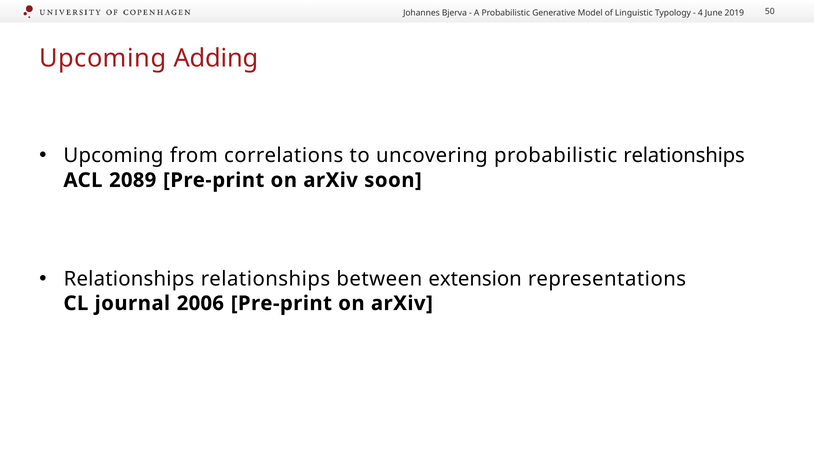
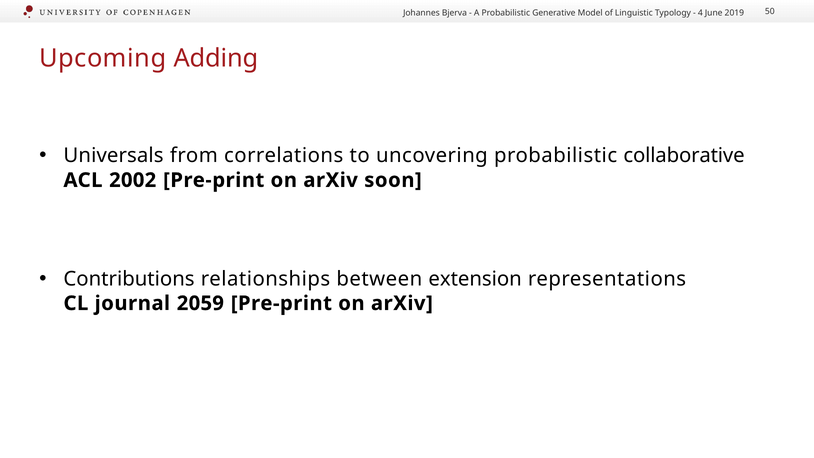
Upcoming at (113, 156): Upcoming -> Universals
probabilistic relationships: relationships -> collaborative
2089: 2089 -> 2002
Relationships at (129, 279): Relationships -> Contributions
2006: 2006 -> 2059
